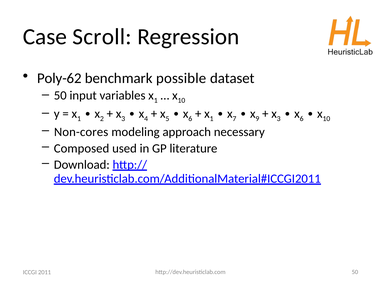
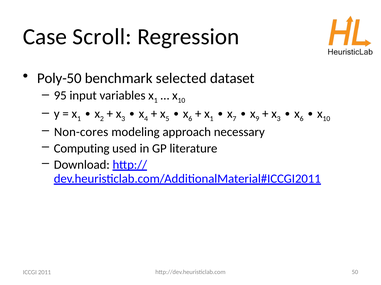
Poly-62: Poly-62 -> Poly-50
possible: possible -> selected
50 at (60, 96): 50 -> 95
Composed: Composed -> Computing
